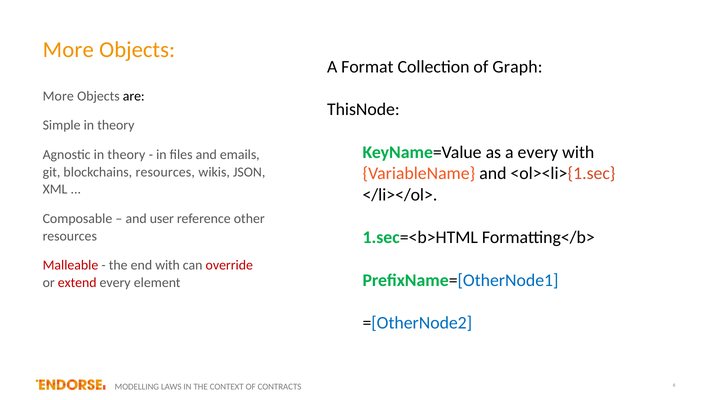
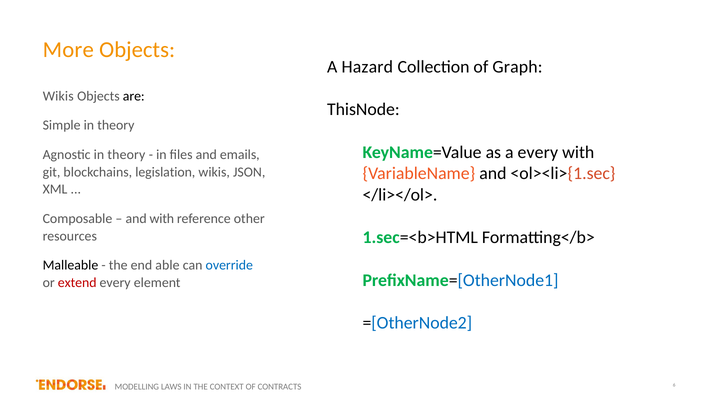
Format: Format -> Hazard
More at (58, 96): More -> Wikis
blockchains resources: resources -> legislation
and user: user -> with
Malleable colour: red -> black
end with: with -> able
override colour: red -> blue
